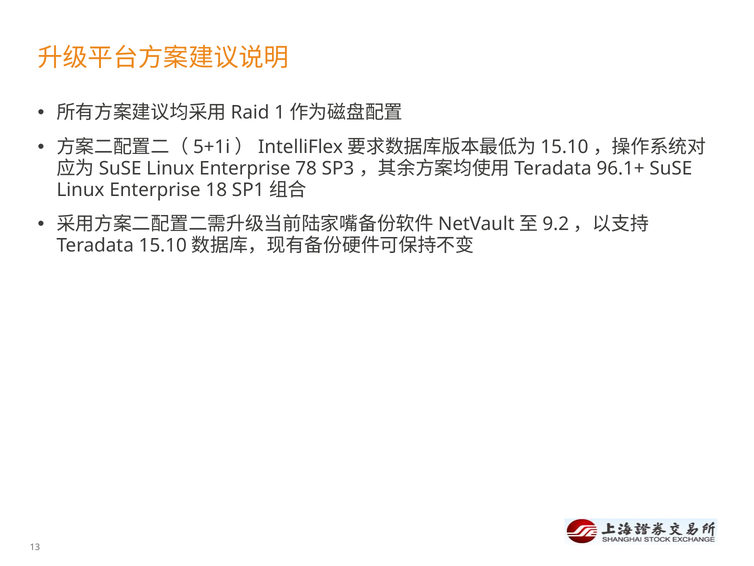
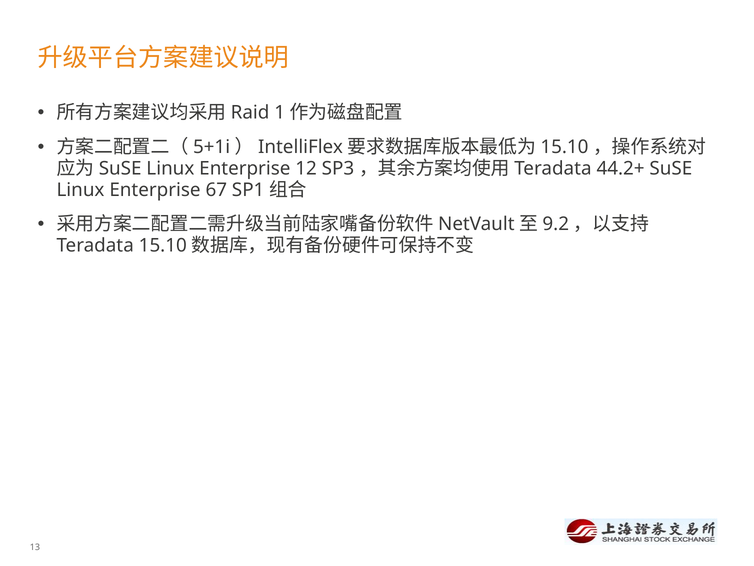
78: 78 -> 12
96.1+: 96.1+ -> 44.2+
18: 18 -> 67
